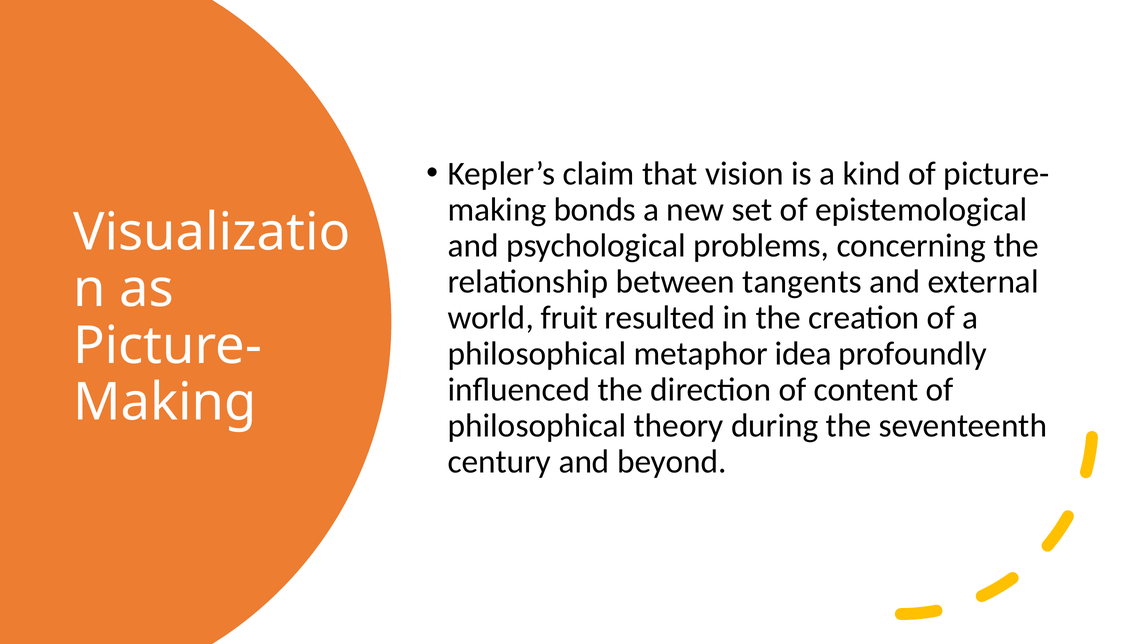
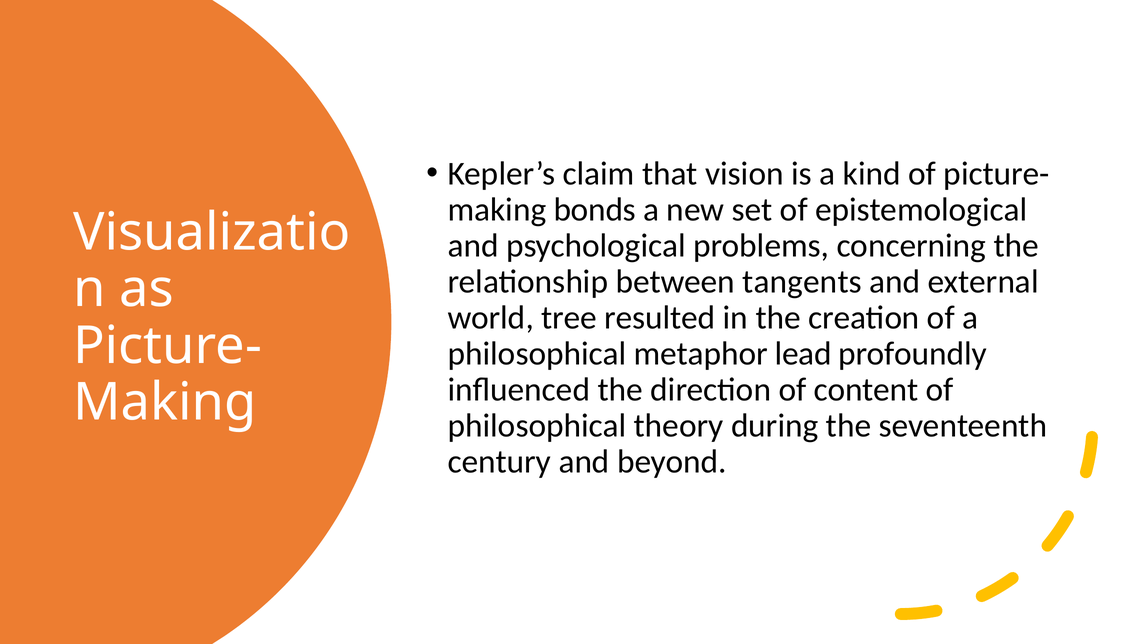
fruit: fruit -> tree
idea: idea -> lead
